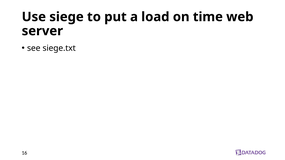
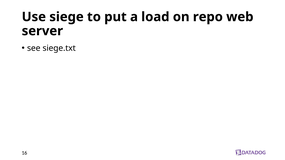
time: time -> repo
